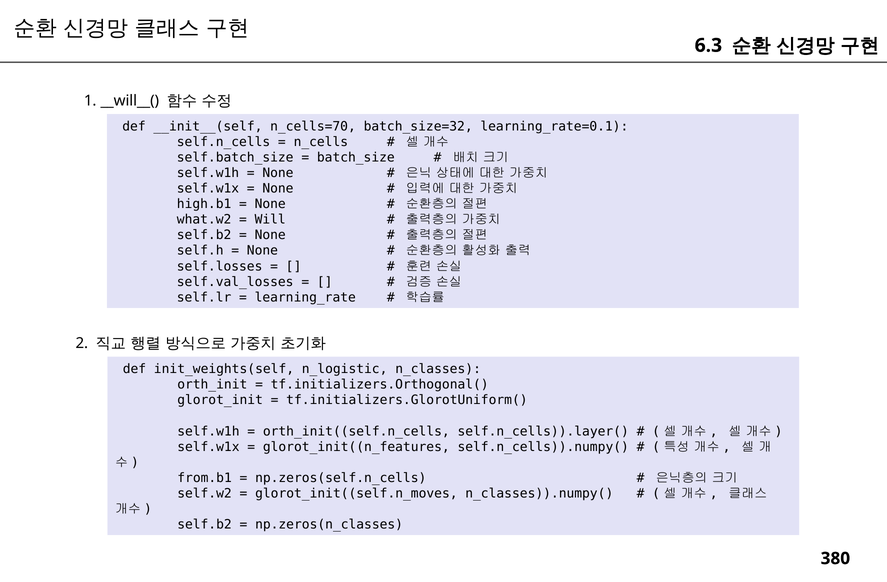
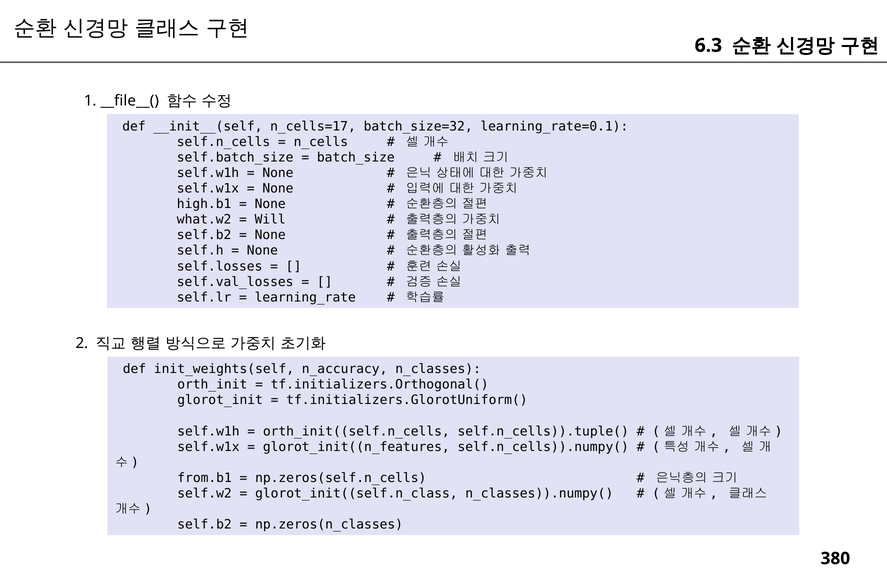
__will__(: __will__( -> __file__(
n_cells=70: n_cells=70 -> n_cells=17
n_logistic: n_logistic -> n_accuracy
self.n_cells)).layer(: self.n_cells)).layer( -> self.n_cells)).tuple(
glorot_init((self.n_moves: glorot_init((self.n_moves -> glorot_init((self.n_class
